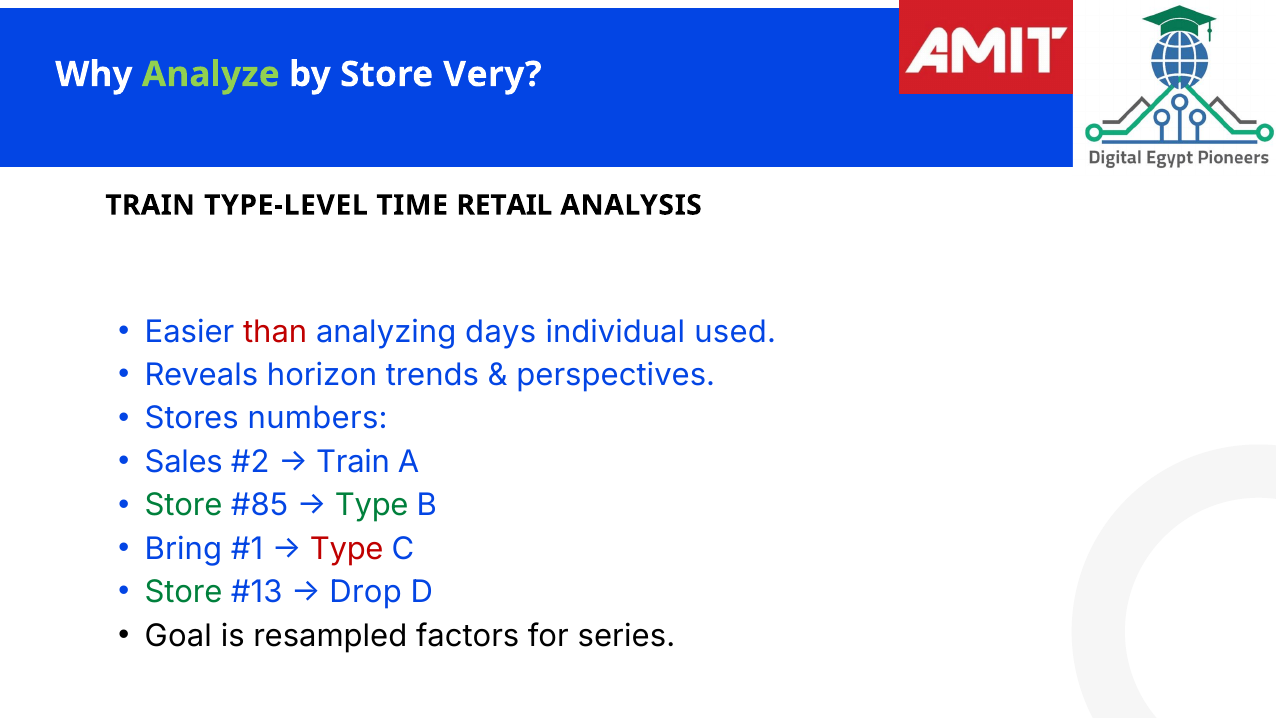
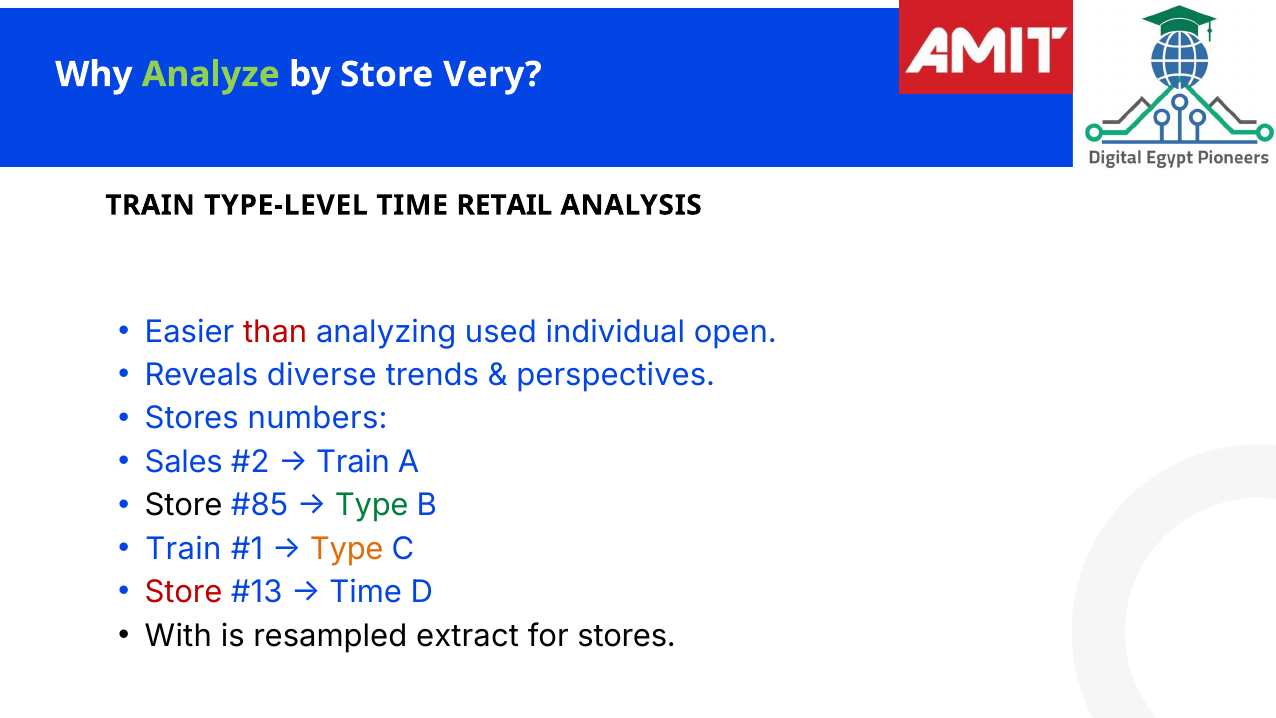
days: days -> used
used: used -> open
horizon: horizon -> diverse
Store at (184, 505) colour: green -> black
Bring at (183, 549): Bring -> Train
Type at (347, 549) colour: red -> orange
Store at (184, 592) colour: green -> red
Drop at (366, 592): Drop -> Time
Goal: Goal -> With
factors: factors -> extract
for series: series -> stores
